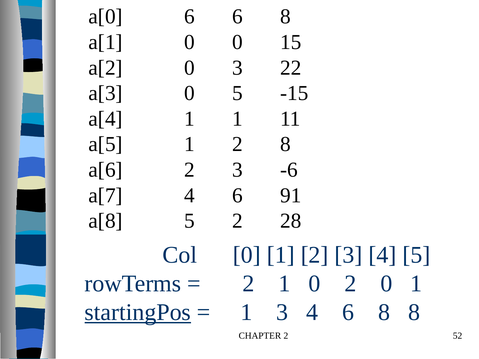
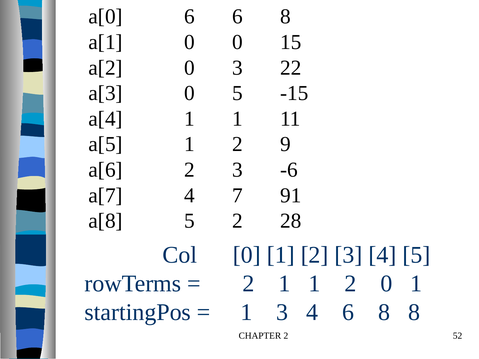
2 8: 8 -> 9
a[7 4 6: 6 -> 7
2 1 0: 0 -> 1
startingPos underline: present -> none
